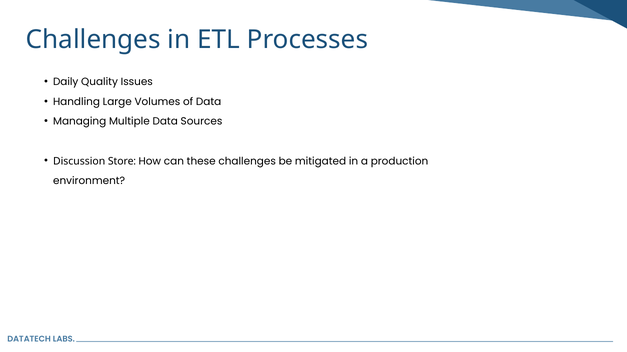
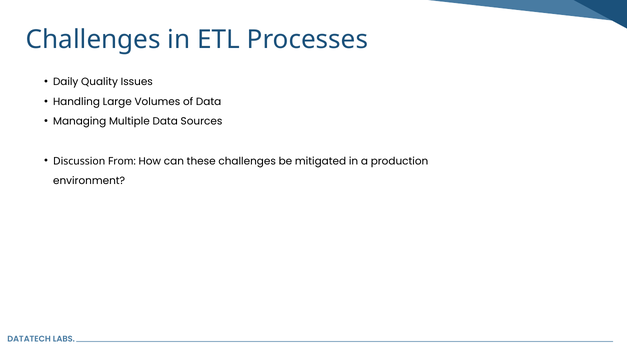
Store: Store -> From
